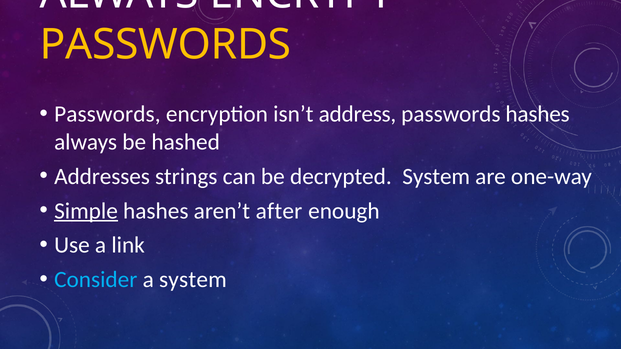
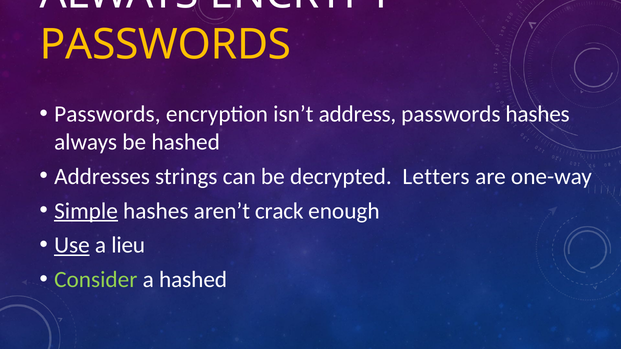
decrypted System: System -> Letters
after: after -> crack
Use underline: none -> present
link: link -> lieu
Consider colour: light blue -> light green
a system: system -> hashed
